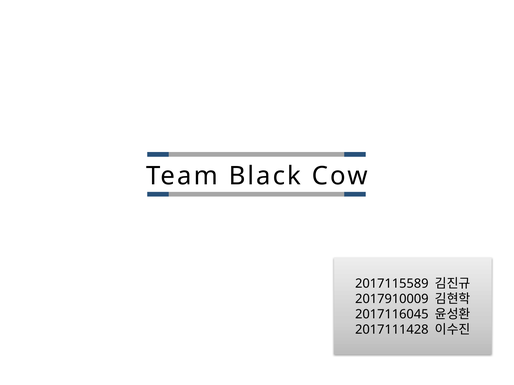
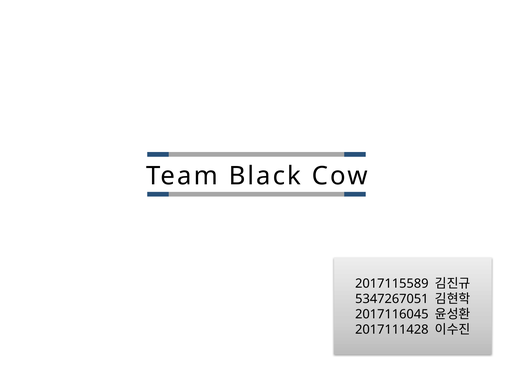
2017910009: 2017910009 -> 5347267051
